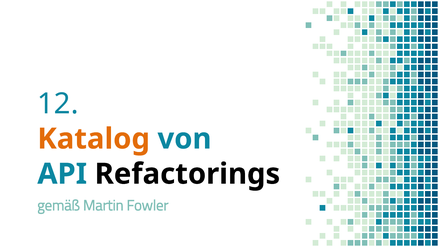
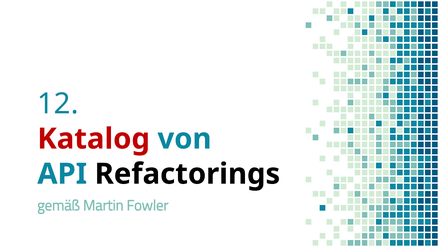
Katalog colour: orange -> red
